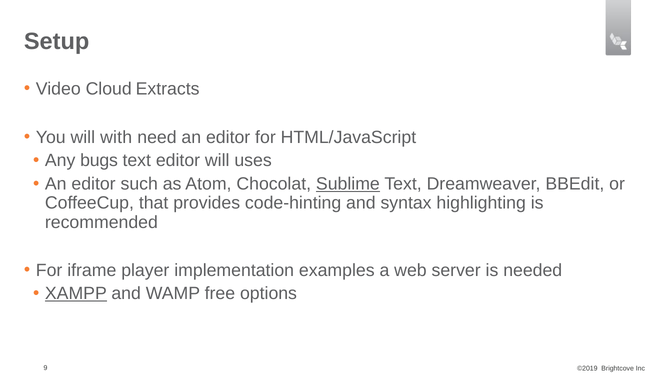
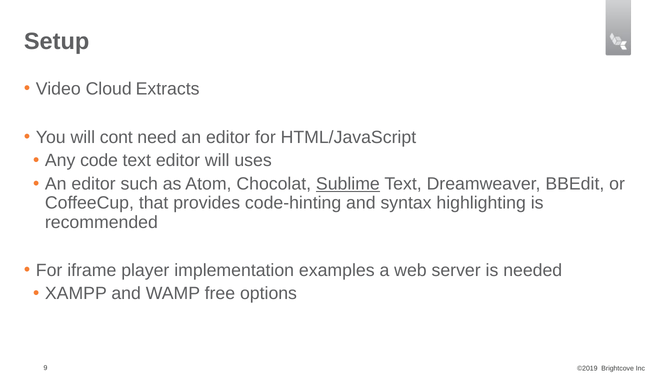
with: with -> cont
bugs: bugs -> code
XAMPP underline: present -> none
